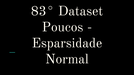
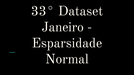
83°: 83° -> 33°
Poucos: Poucos -> Janeiro
